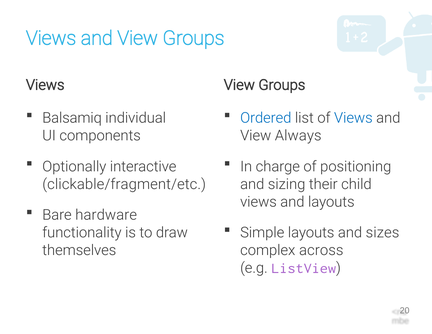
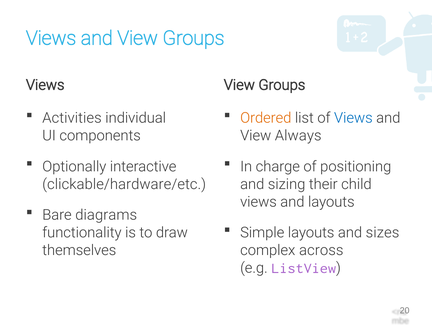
Balsamiq: Balsamiq -> Activities
Ordered colour: blue -> orange
clickable/fragment/etc: clickable/fragment/etc -> clickable/hardware/etc
hardware: hardware -> diagrams
